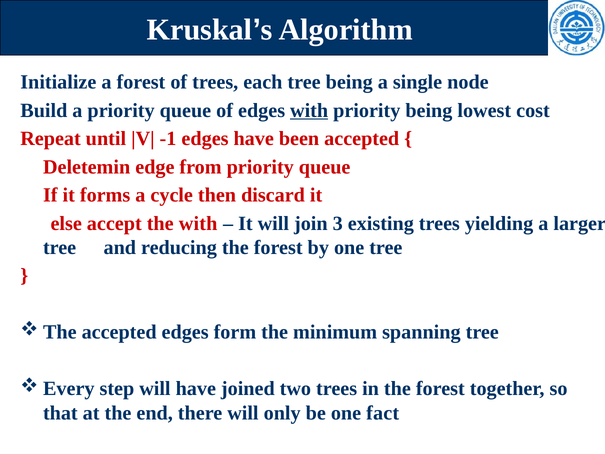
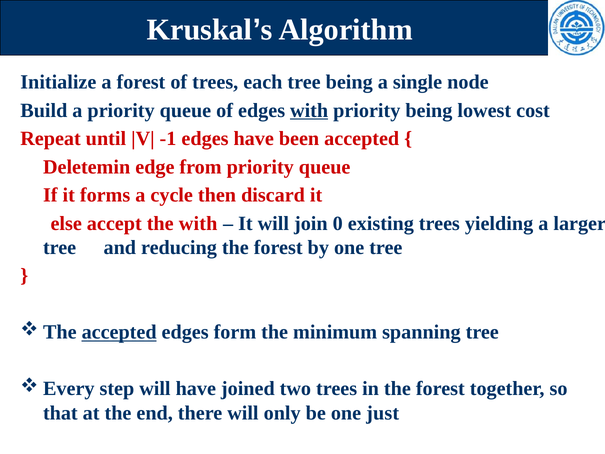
3: 3 -> 0
accepted at (119, 332) underline: none -> present
fact: fact -> just
